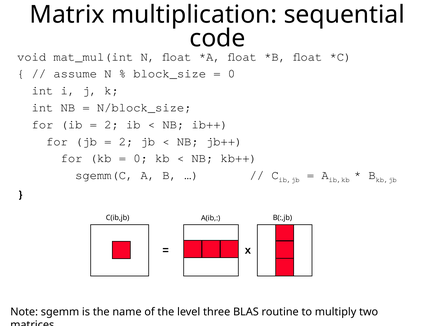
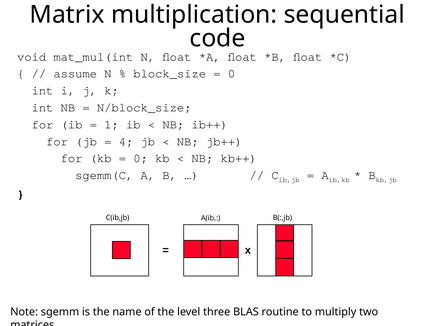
2 at (112, 125): 2 -> 1
2 at (126, 141): 2 -> 4
